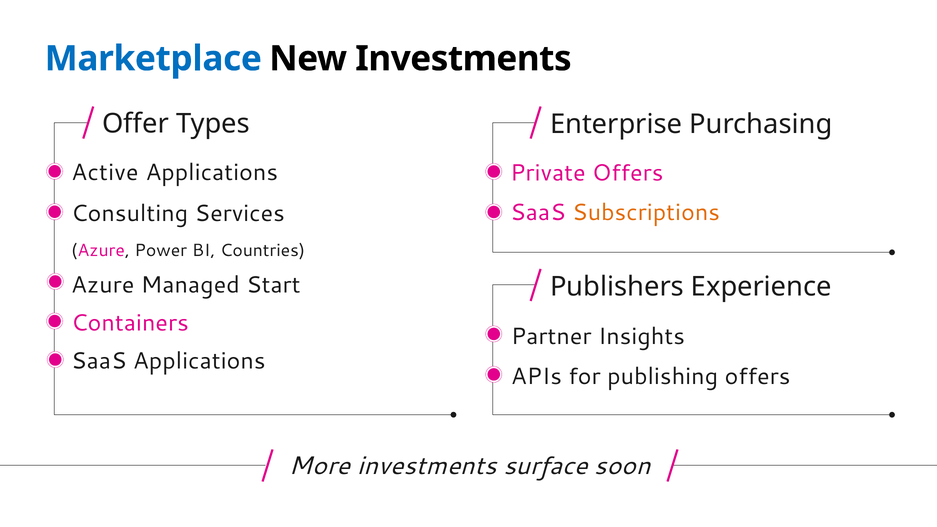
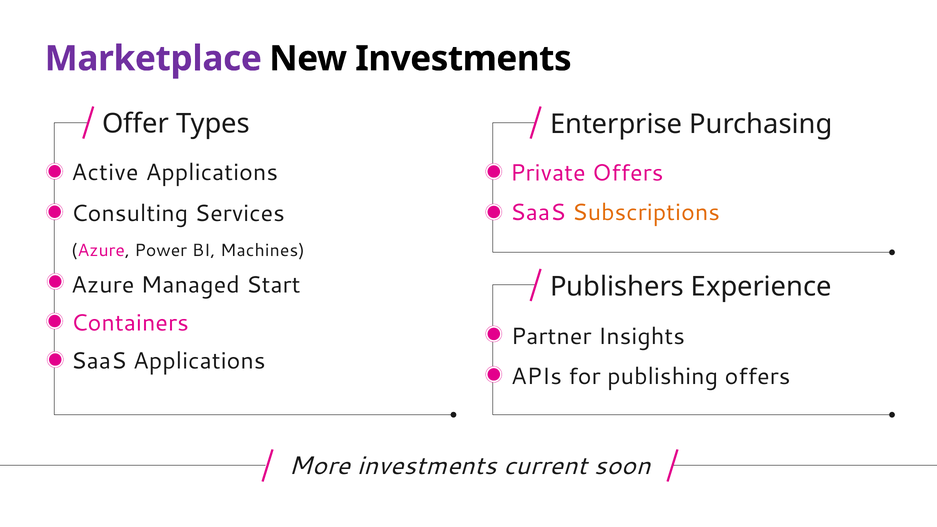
Marketplace colour: blue -> purple
Countries: Countries -> Machines
surface: surface -> current
